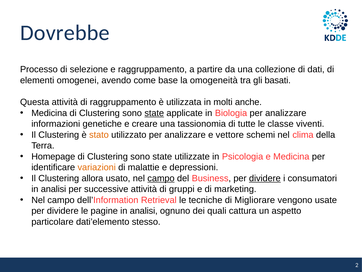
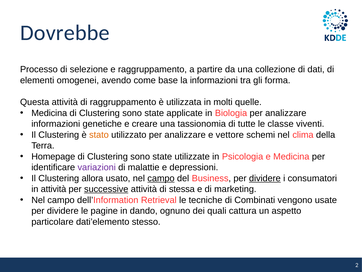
la omogeneità: omogeneità -> informazioni
basati: basati -> forma
anche: anche -> quelle
state at (154, 113) underline: present -> none
variazioni colour: orange -> purple
analisi at (54, 189): analisi -> attività
successive underline: none -> present
gruppi: gruppi -> stessa
Migliorare: Migliorare -> Combinati
pagine in analisi: analisi -> dando
